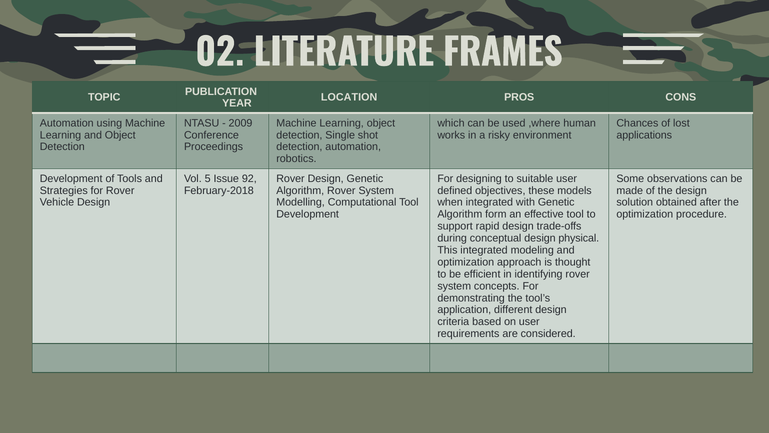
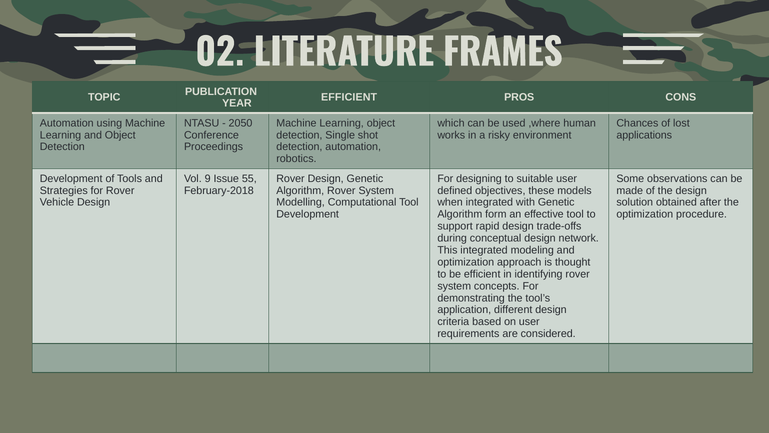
LOCATION at (349, 97): LOCATION -> EFFICIENT
2009: 2009 -> 2050
5: 5 -> 9
92: 92 -> 55
physical: physical -> network
